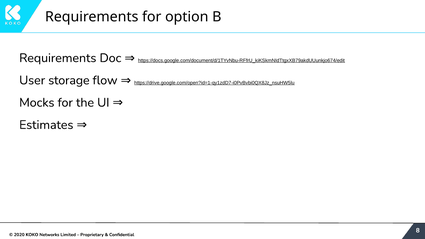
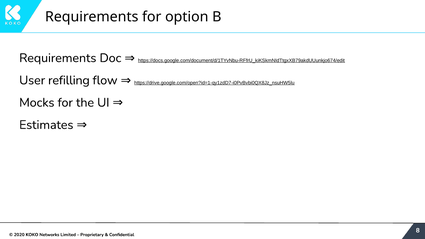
storage: storage -> refilling
